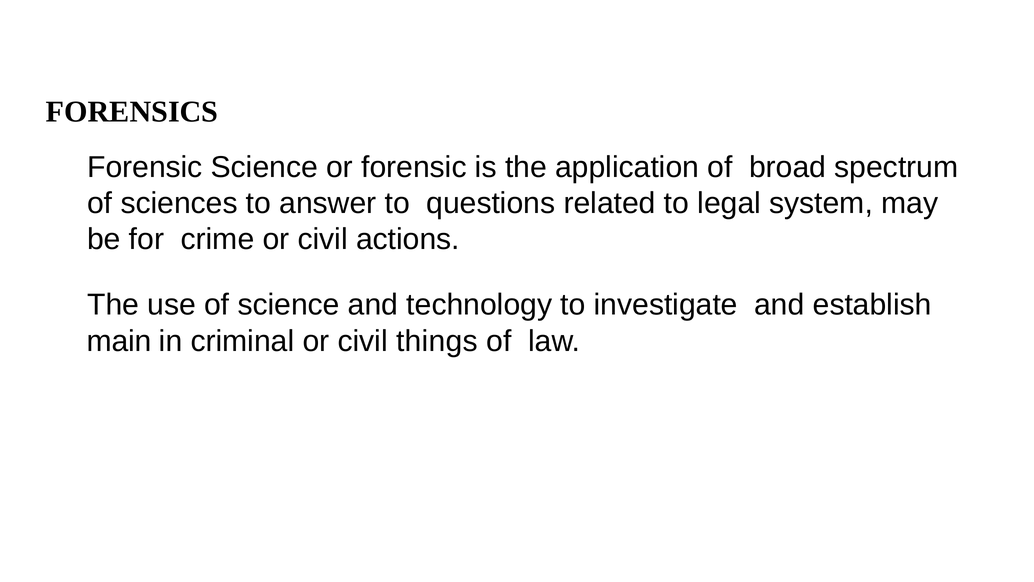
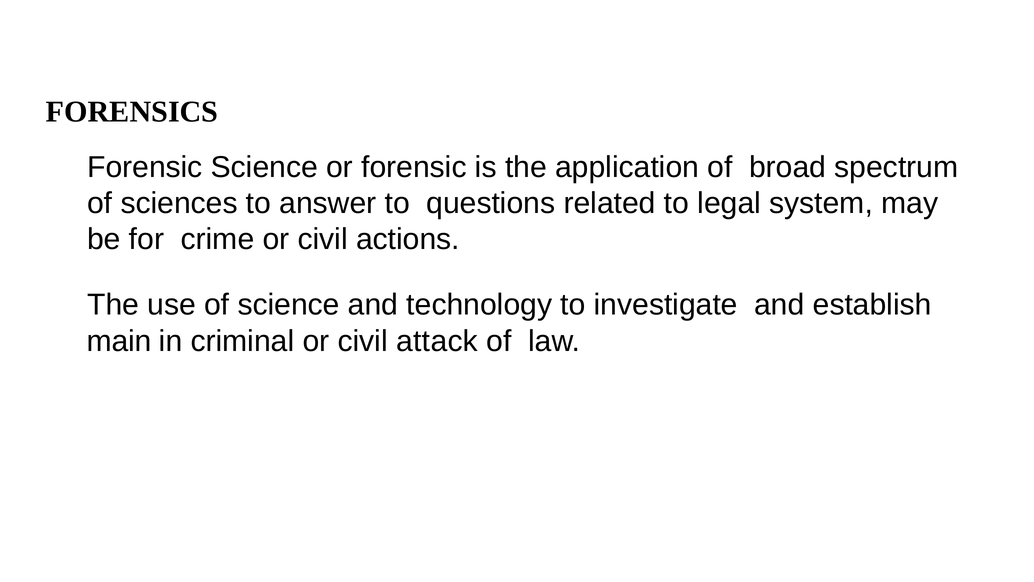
things: things -> attack
